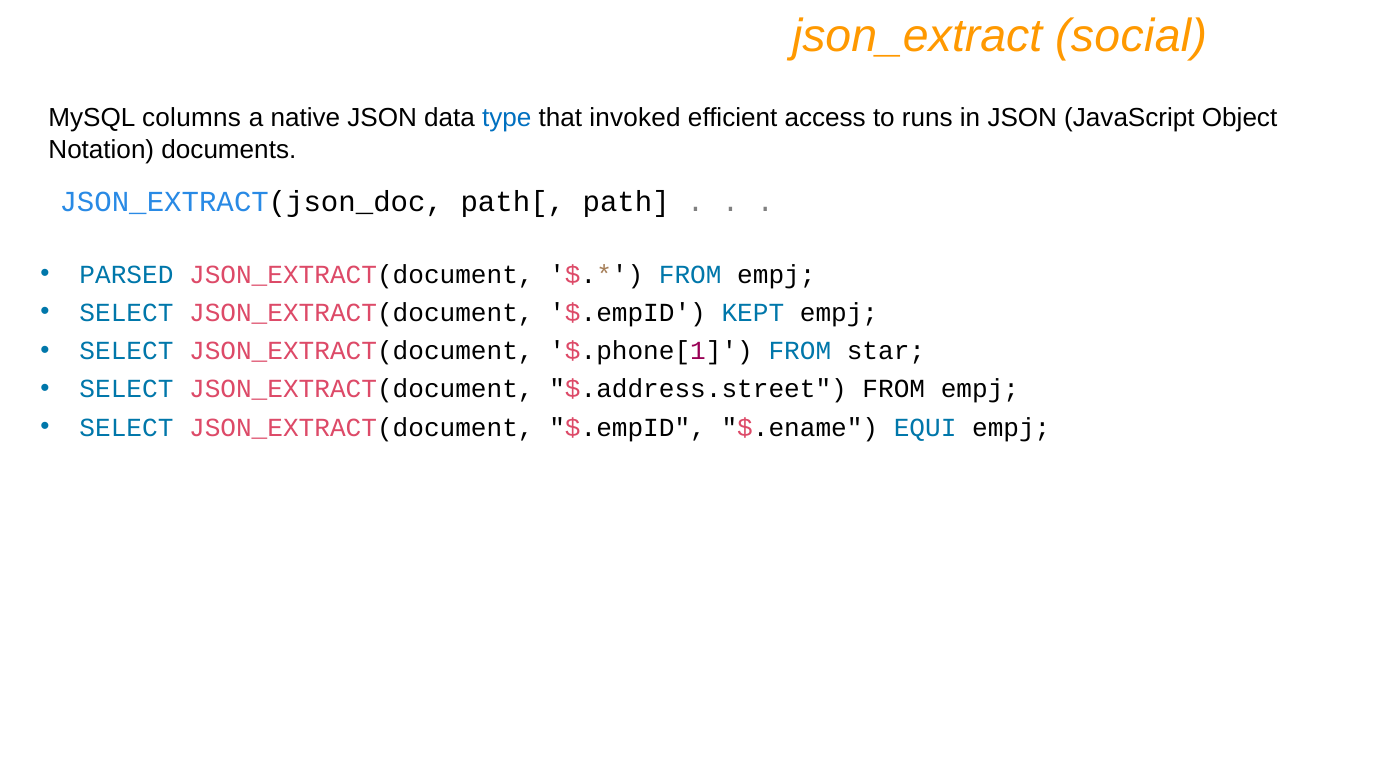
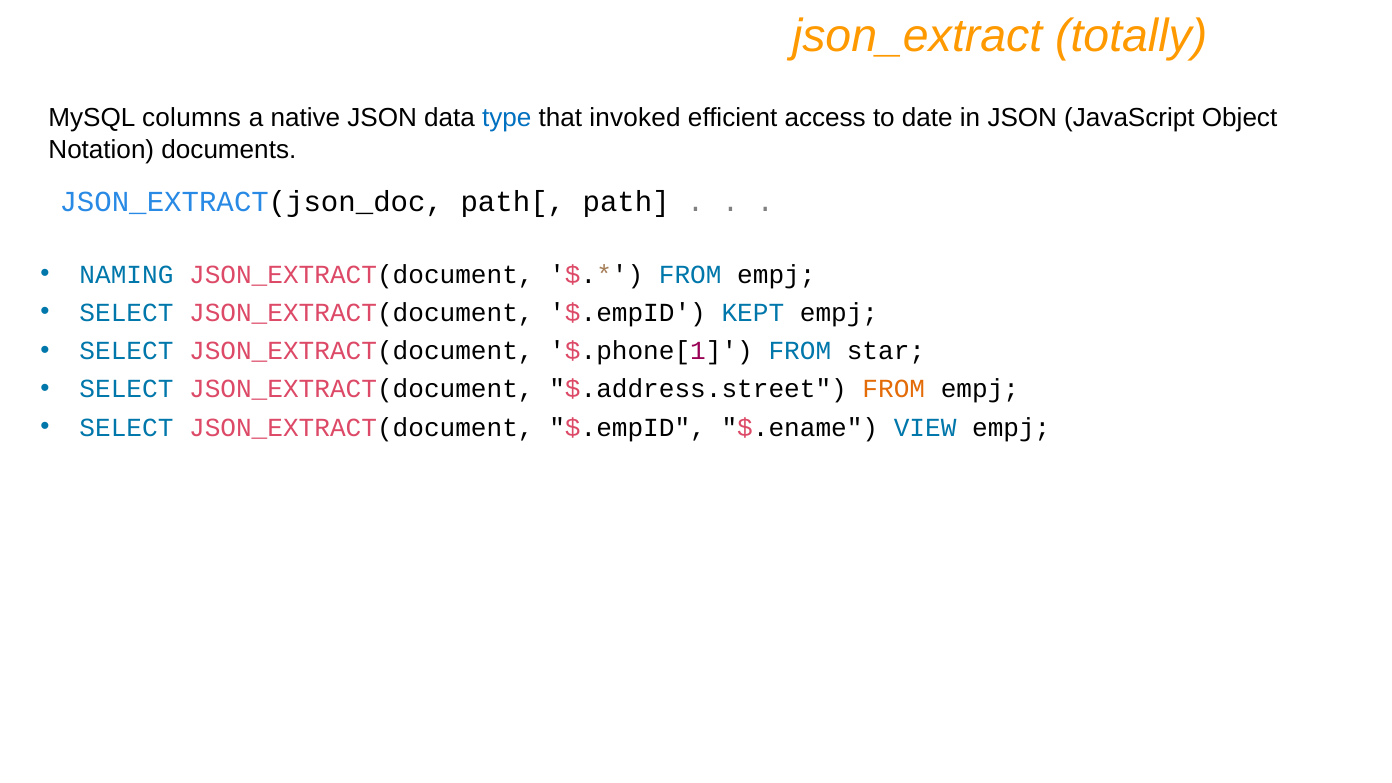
social: social -> totally
runs: runs -> date
PARSED: PARSED -> NAMING
FROM at (894, 389) colour: black -> orange
EQUI: EQUI -> VIEW
